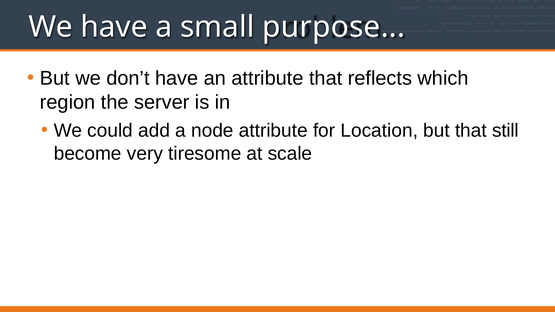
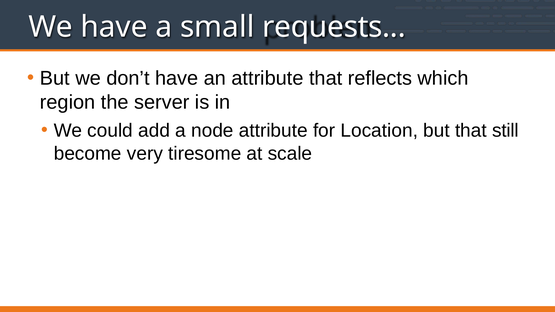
purpose: purpose -> requests
